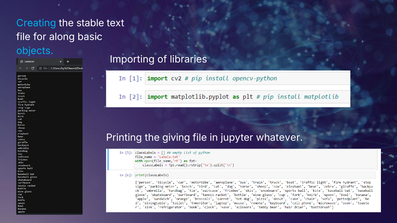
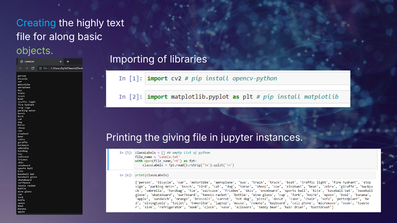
stable: stable -> highly
objects colour: light blue -> light green
whatever: whatever -> instances
